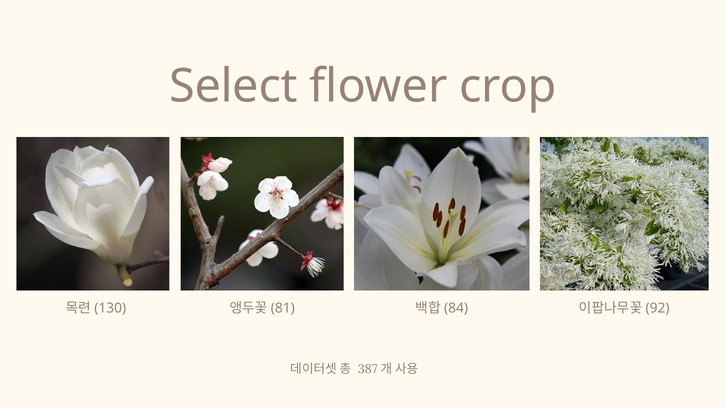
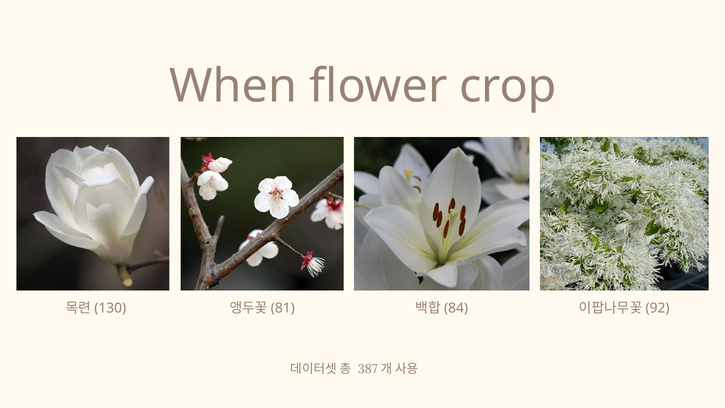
Select: Select -> When
